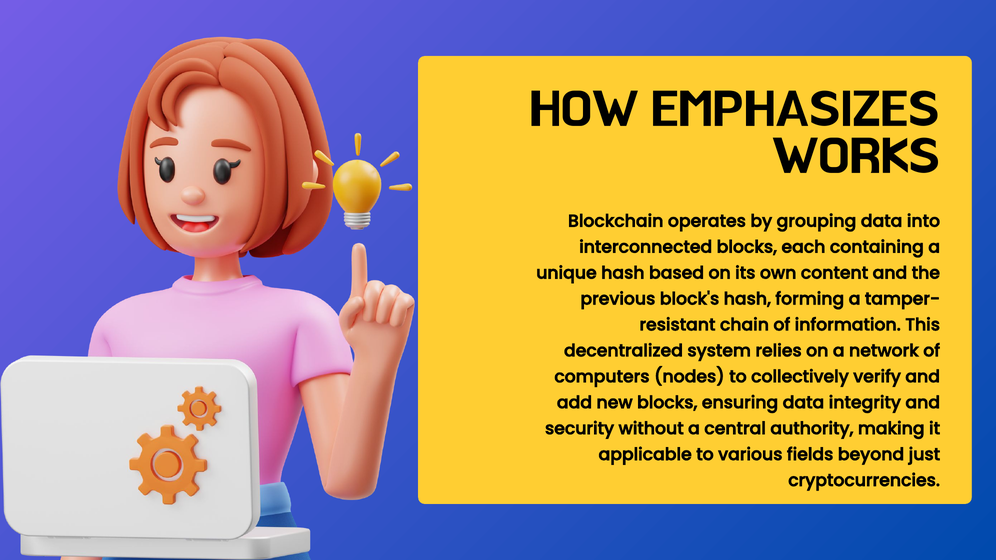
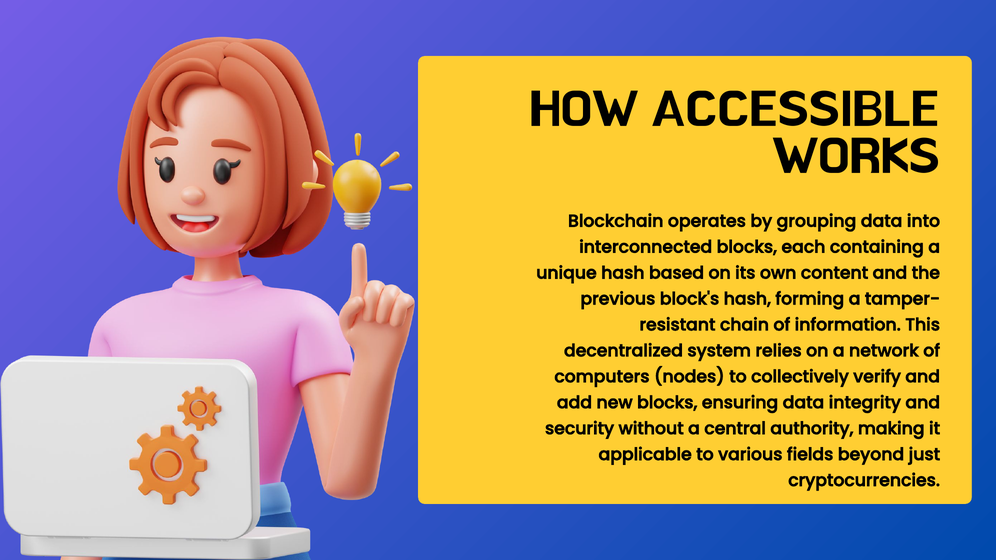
EMPHASIZES: EMPHASIZES -> ACCESSIBLE
